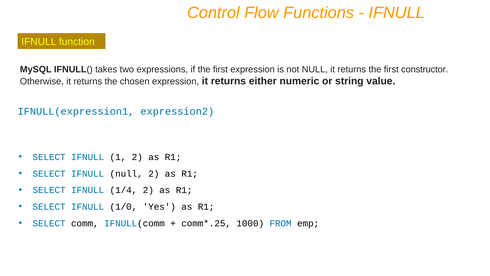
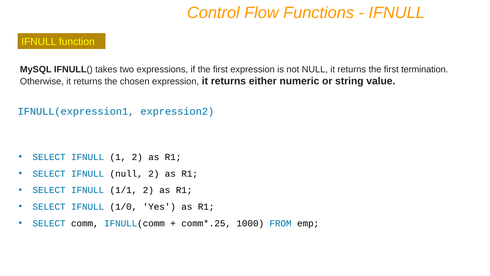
constructor: constructor -> termination
1/4: 1/4 -> 1/1
